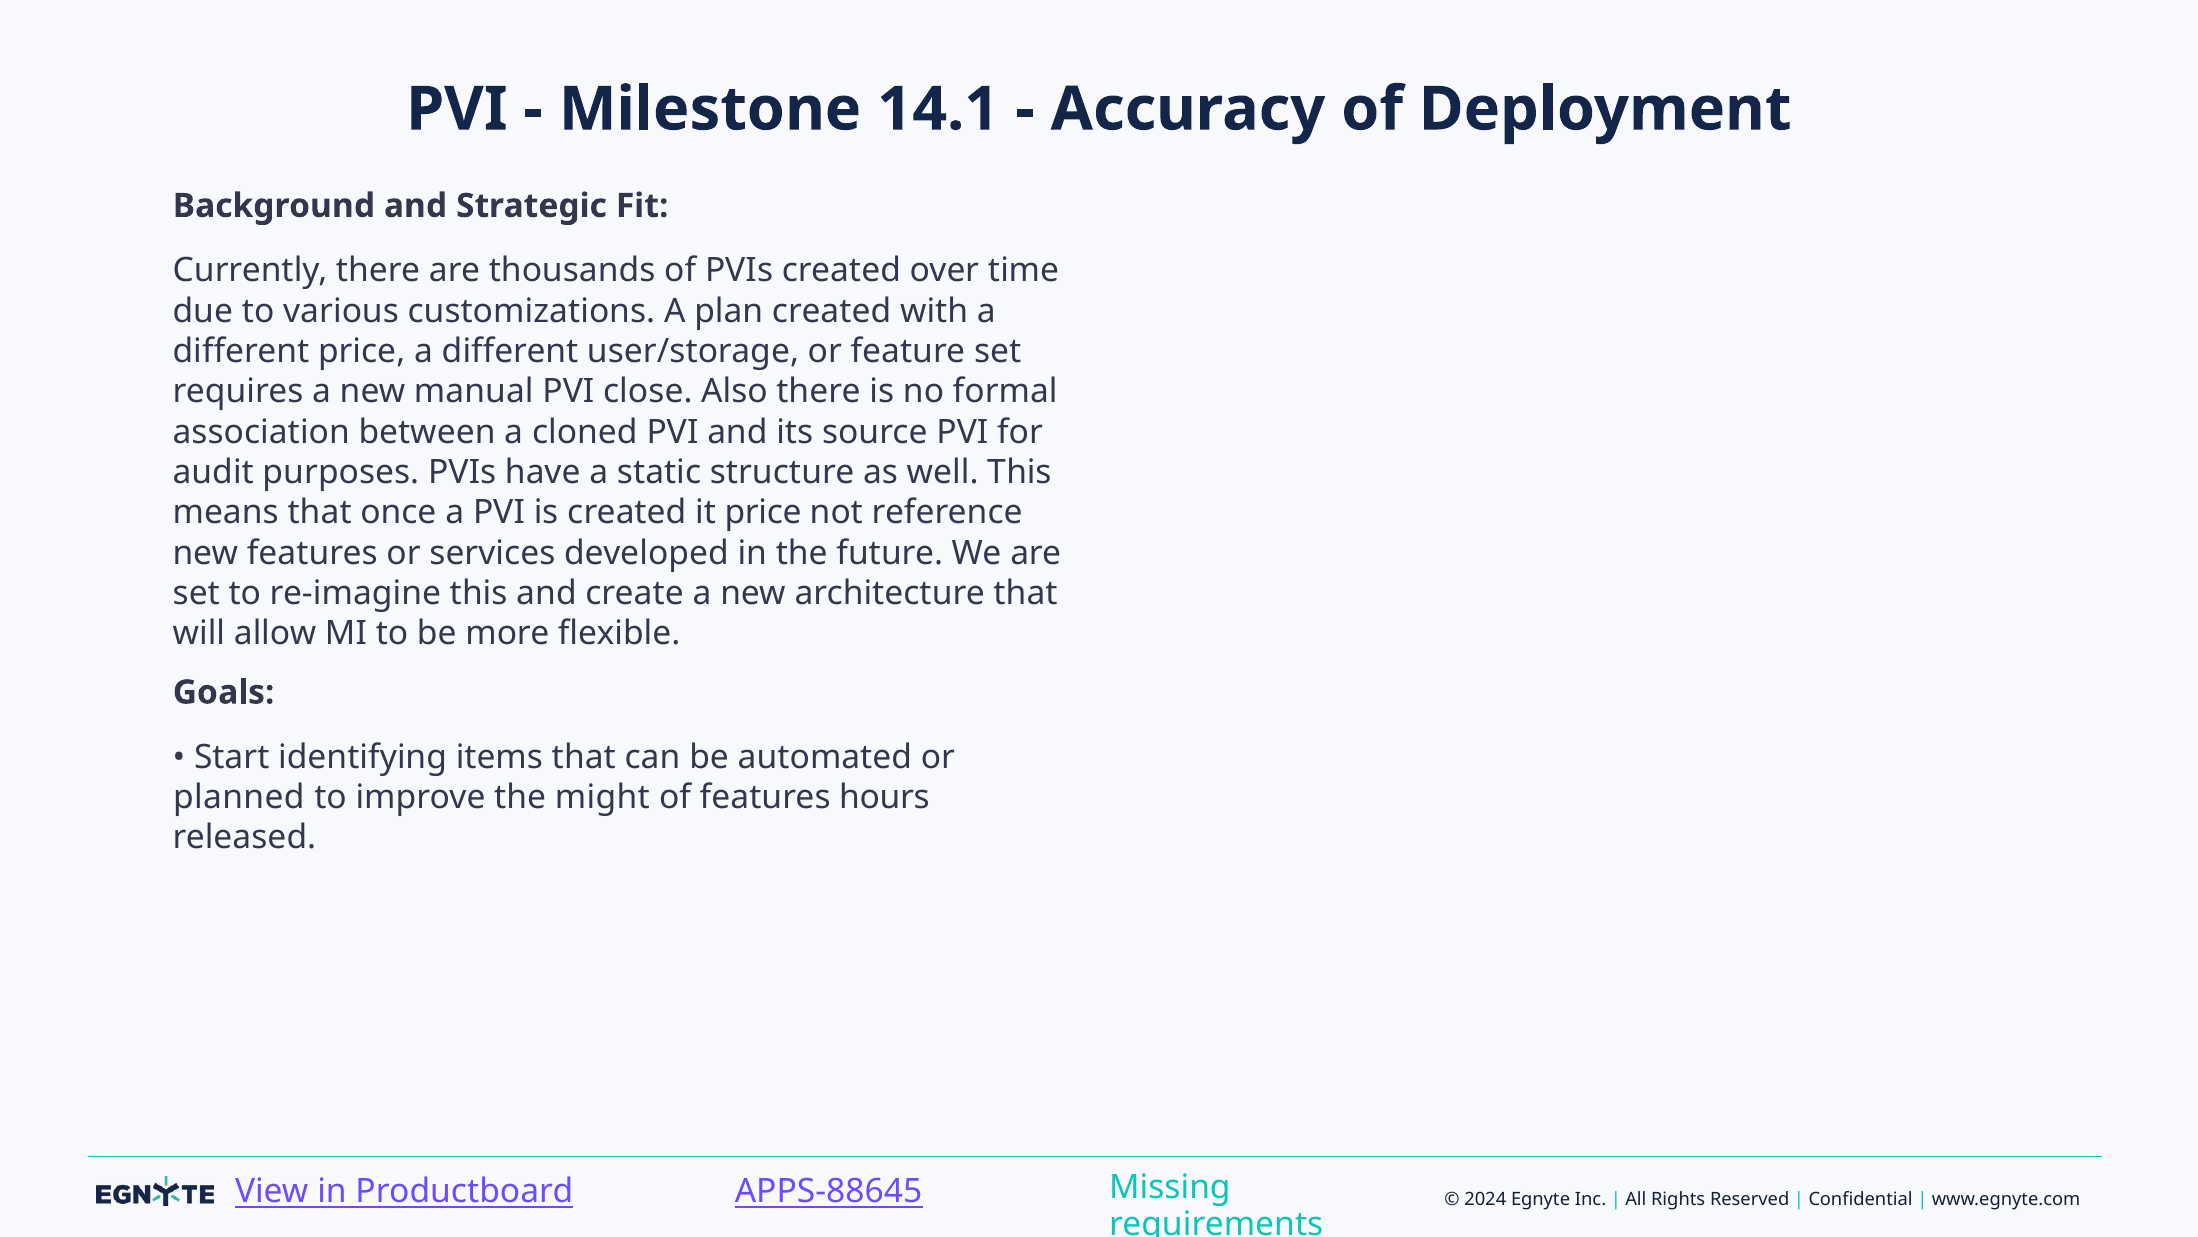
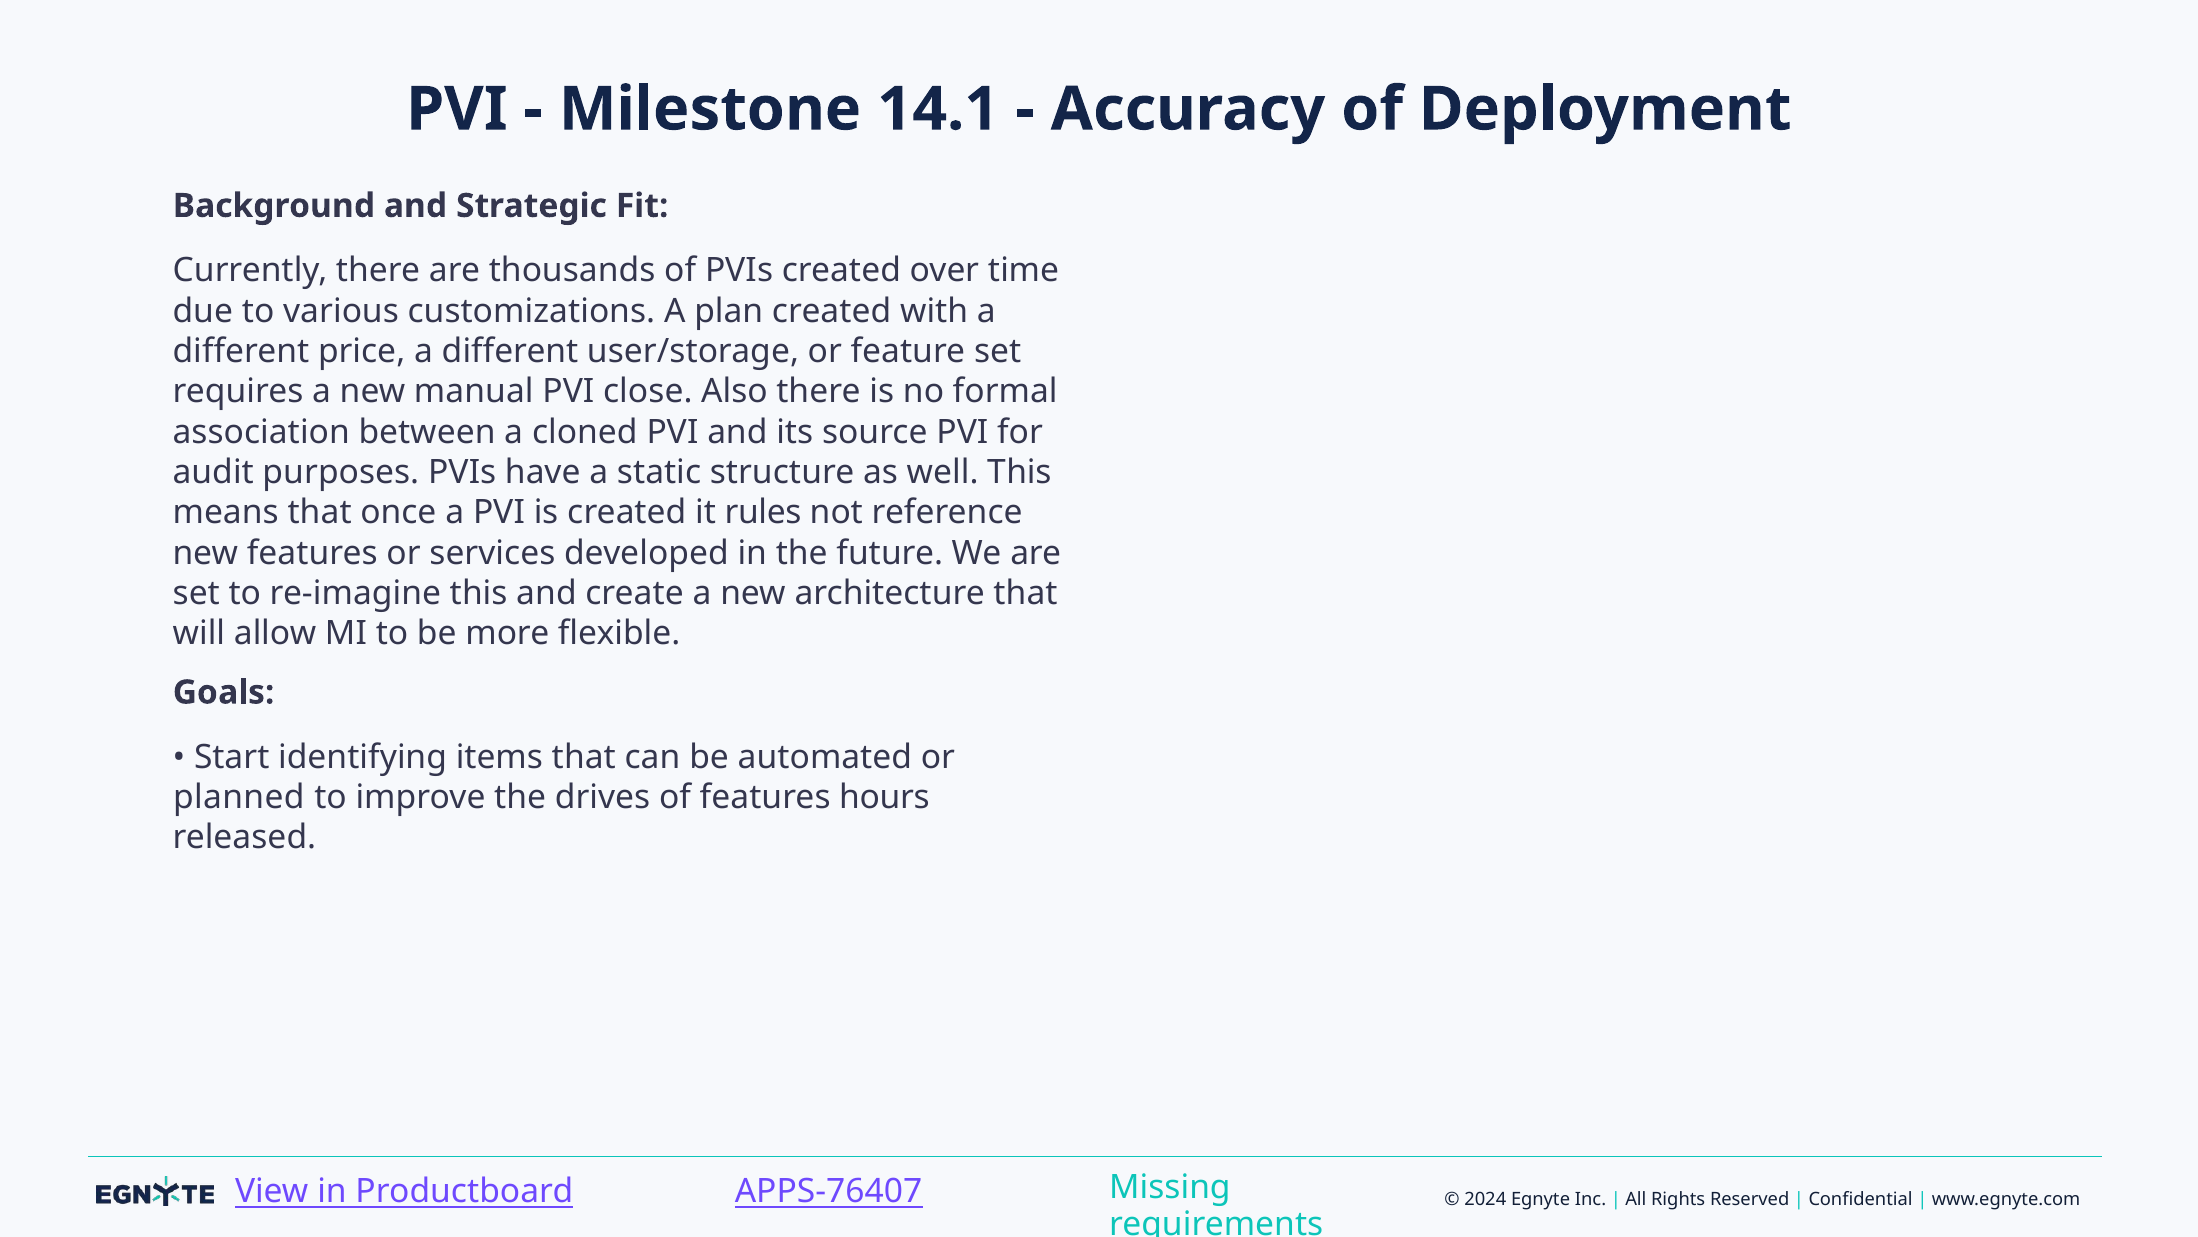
it price: price -> rules
might: might -> drives
APPS-88645: APPS-88645 -> APPS-76407
